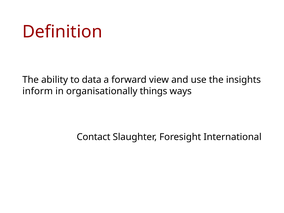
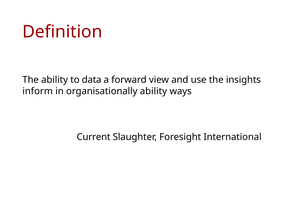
organisationally things: things -> ability
Contact: Contact -> Current
